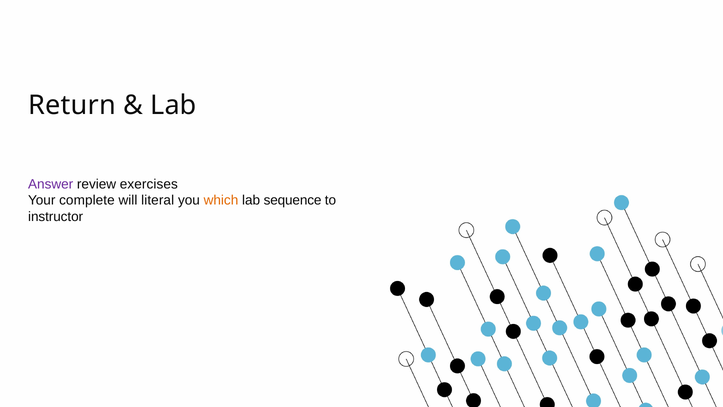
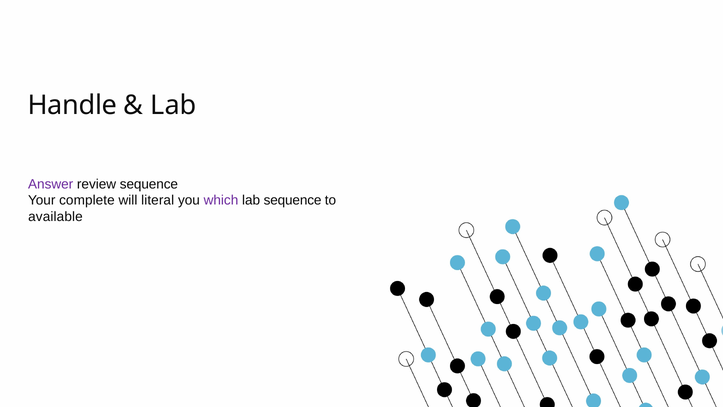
Return: Return -> Handle
review exercises: exercises -> sequence
which colour: orange -> purple
instructor: instructor -> available
